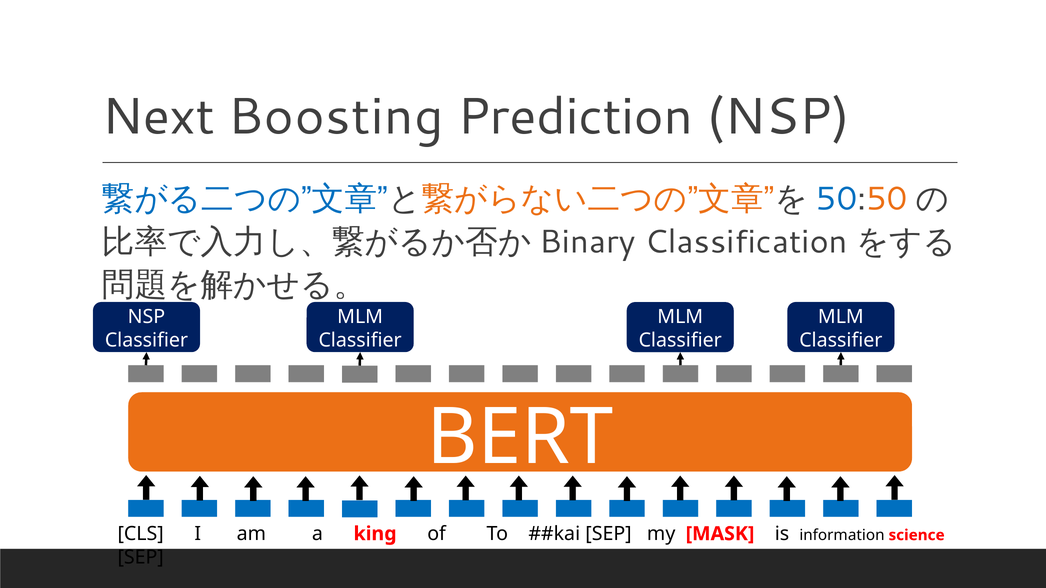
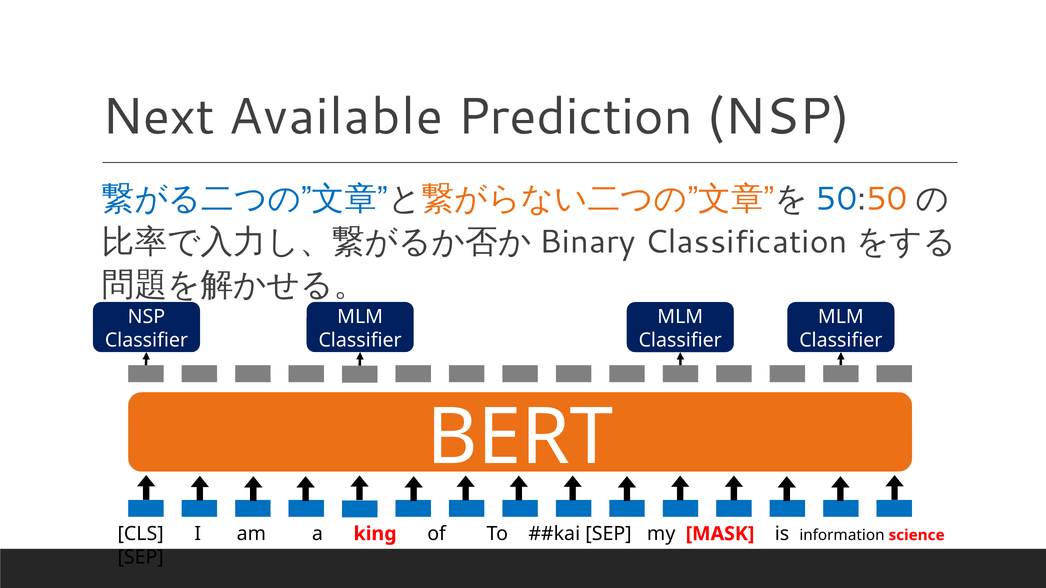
Boosting: Boosting -> Available
